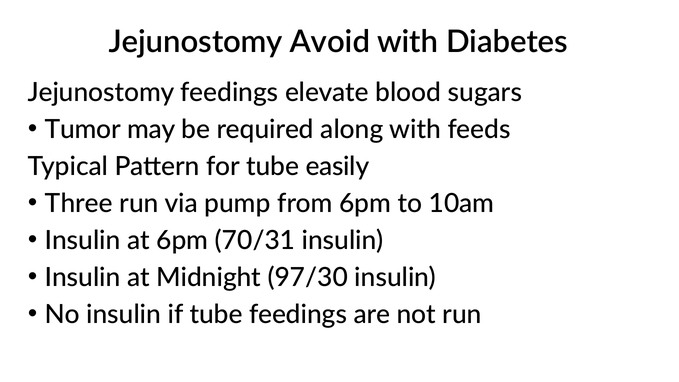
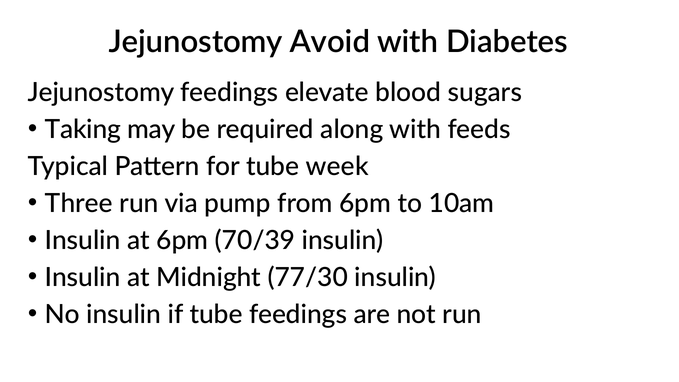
Tumor: Tumor -> Taking
easily: easily -> week
70/31: 70/31 -> 70/39
97/30: 97/30 -> 77/30
